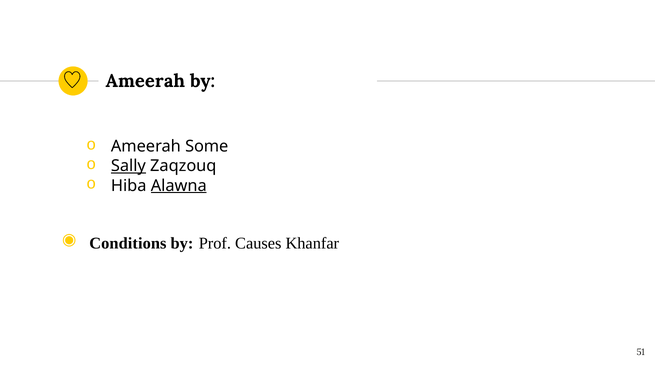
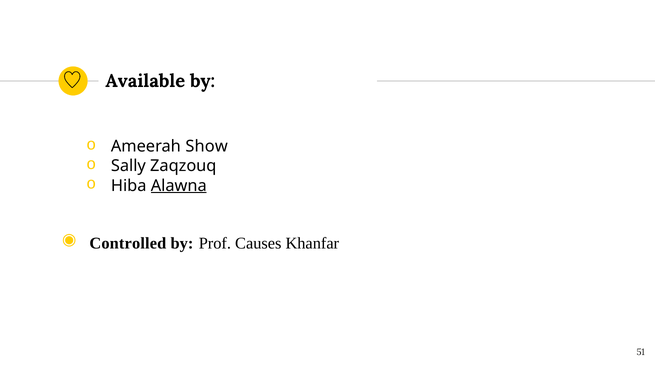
Ameerah at (145, 81): Ameerah -> Available
Some: Some -> Show
Sally underline: present -> none
Conditions: Conditions -> Controlled
